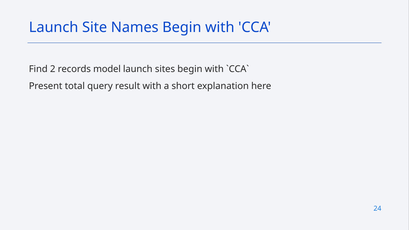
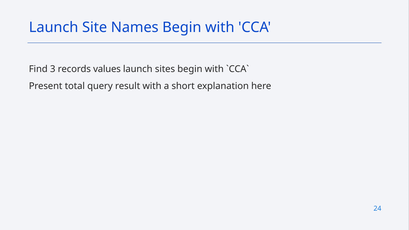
2: 2 -> 3
model: model -> values
